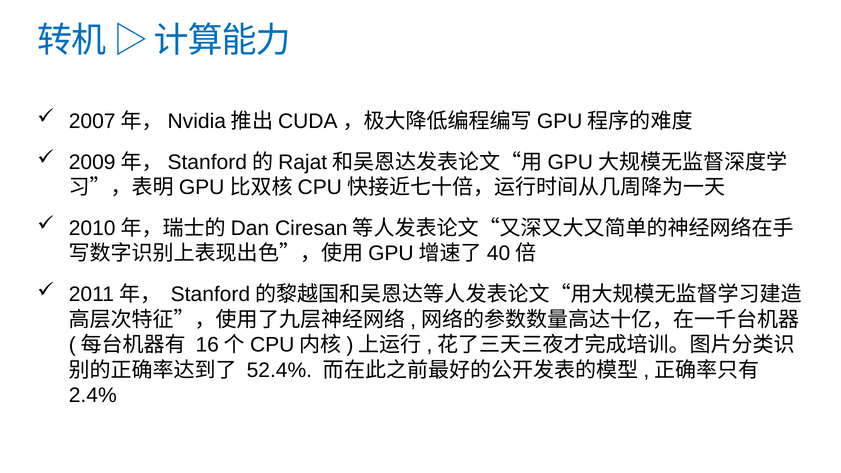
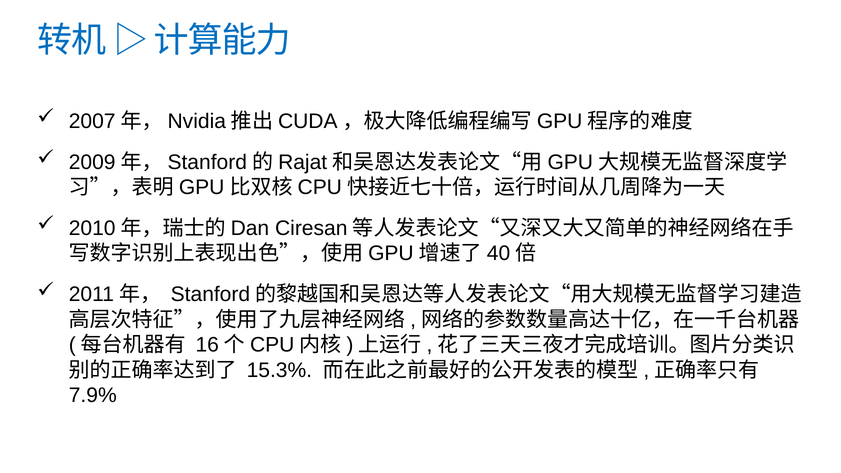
52.4%: 52.4% -> 15.3%
2.4%: 2.4% -> 7.9%
